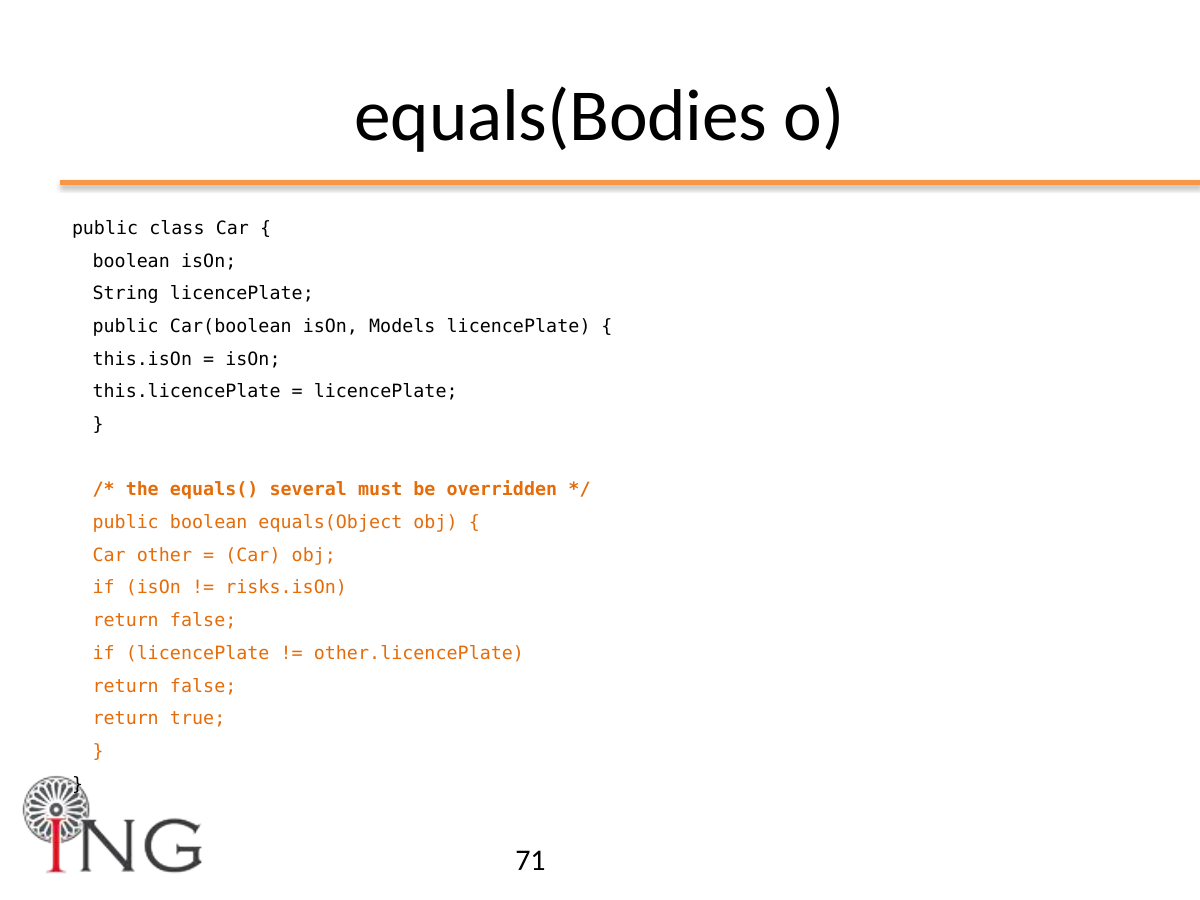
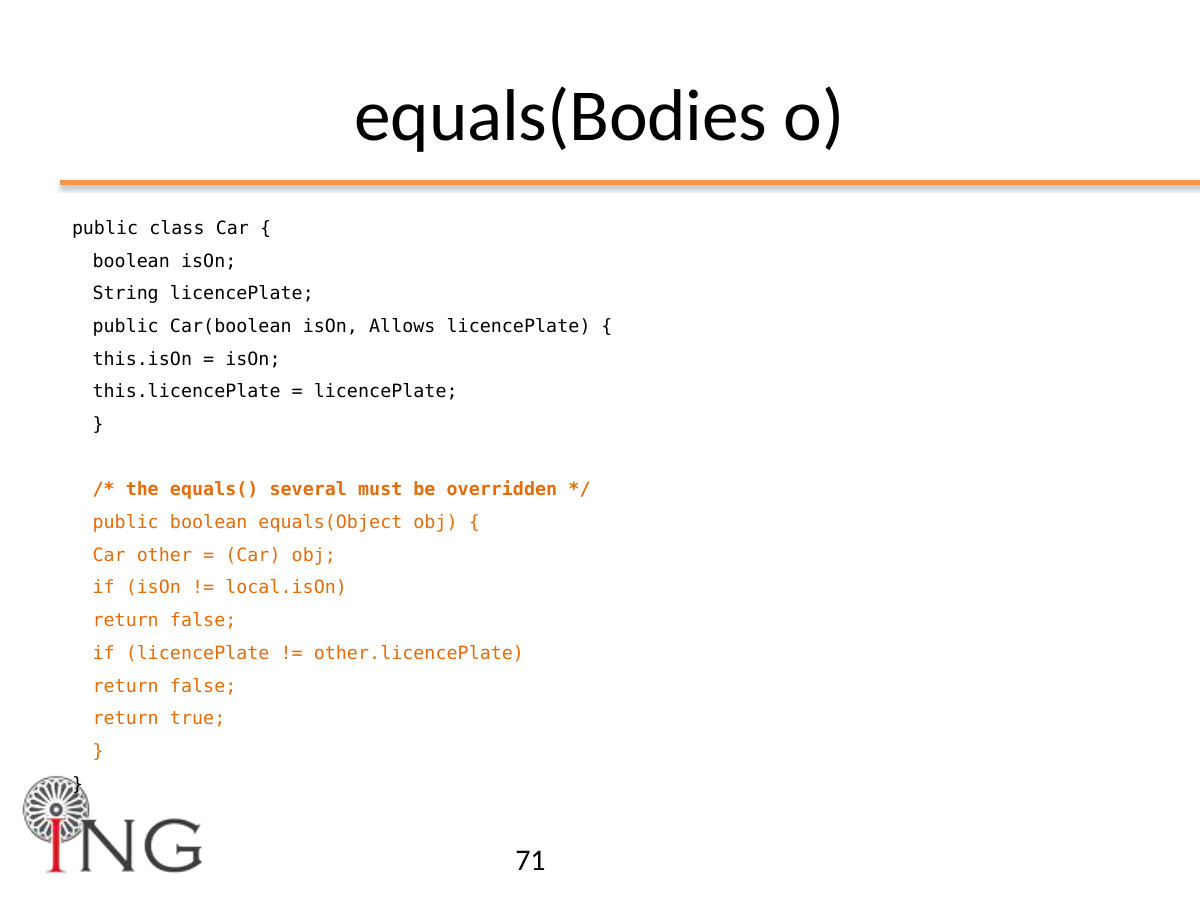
Models: Models -> Allows
risks.isOn: risks.isOn -> local.isOn
